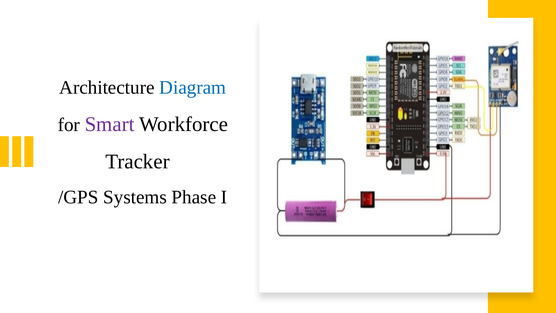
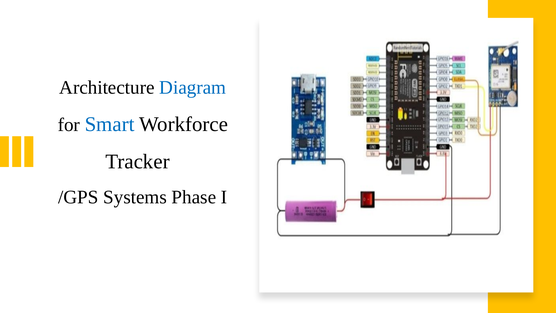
Smart colour: purple -> blue
